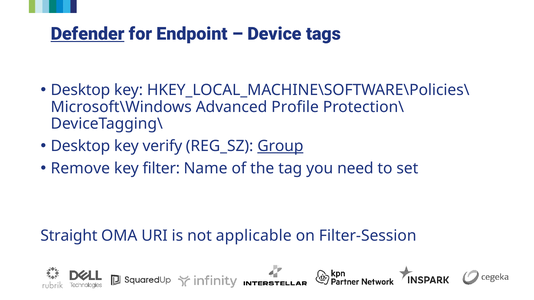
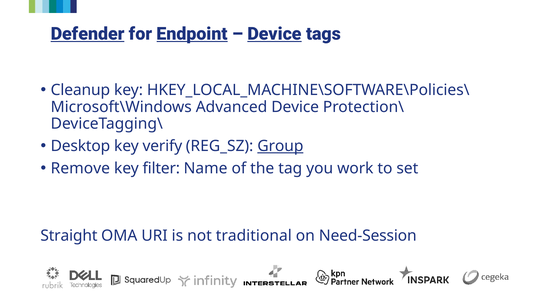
Endpoint underline: none -> present
Device at (275, 34) underline: none -> present
Desktop at (80, 90): Desktop -> Cleanup
Advanced Profile: Profile -> Device
need: need -> work
applicable: applicable -> traditional
Filter-Session: Filter-Session -> Need-Session
